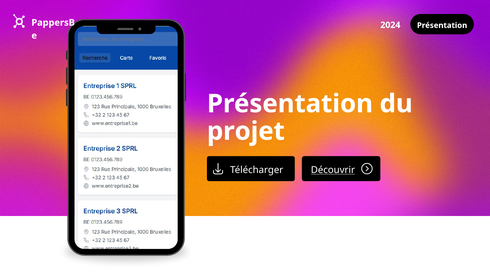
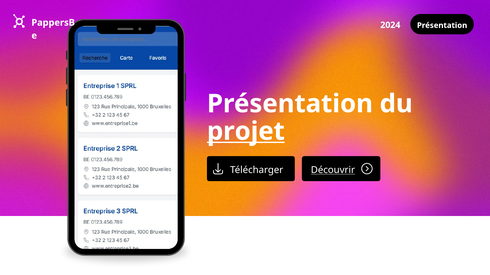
projet underline: none -> present
